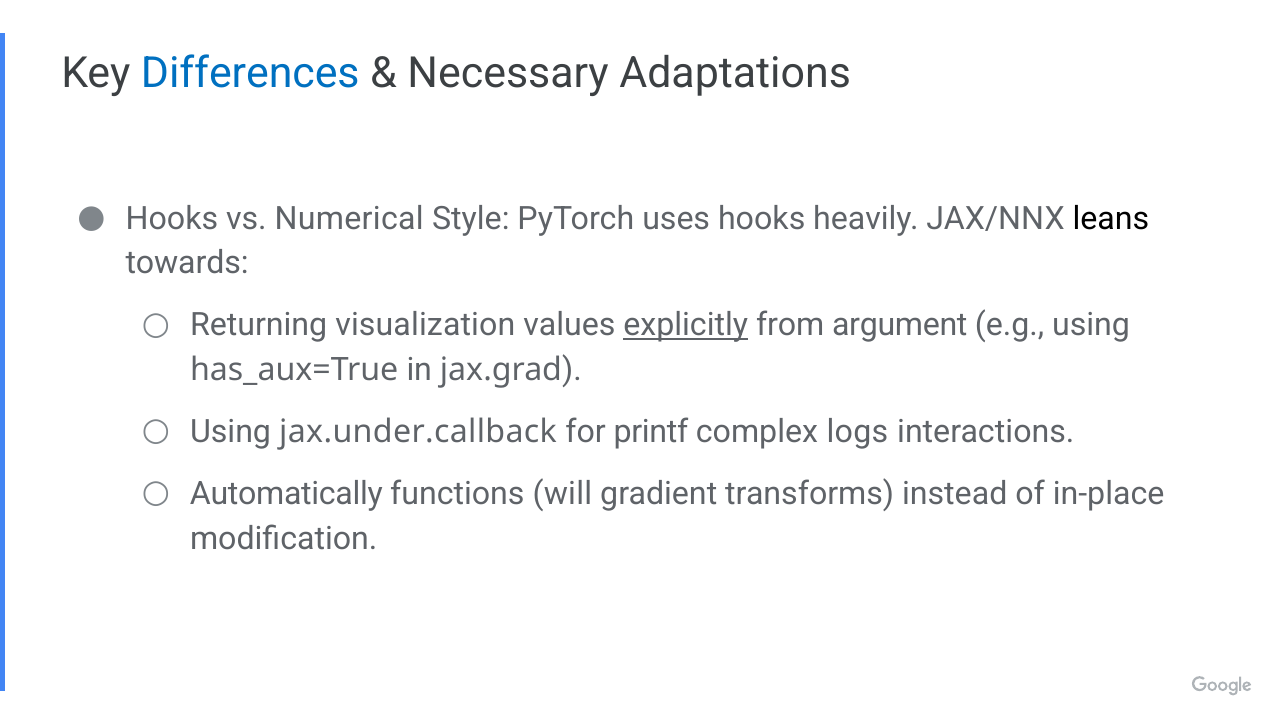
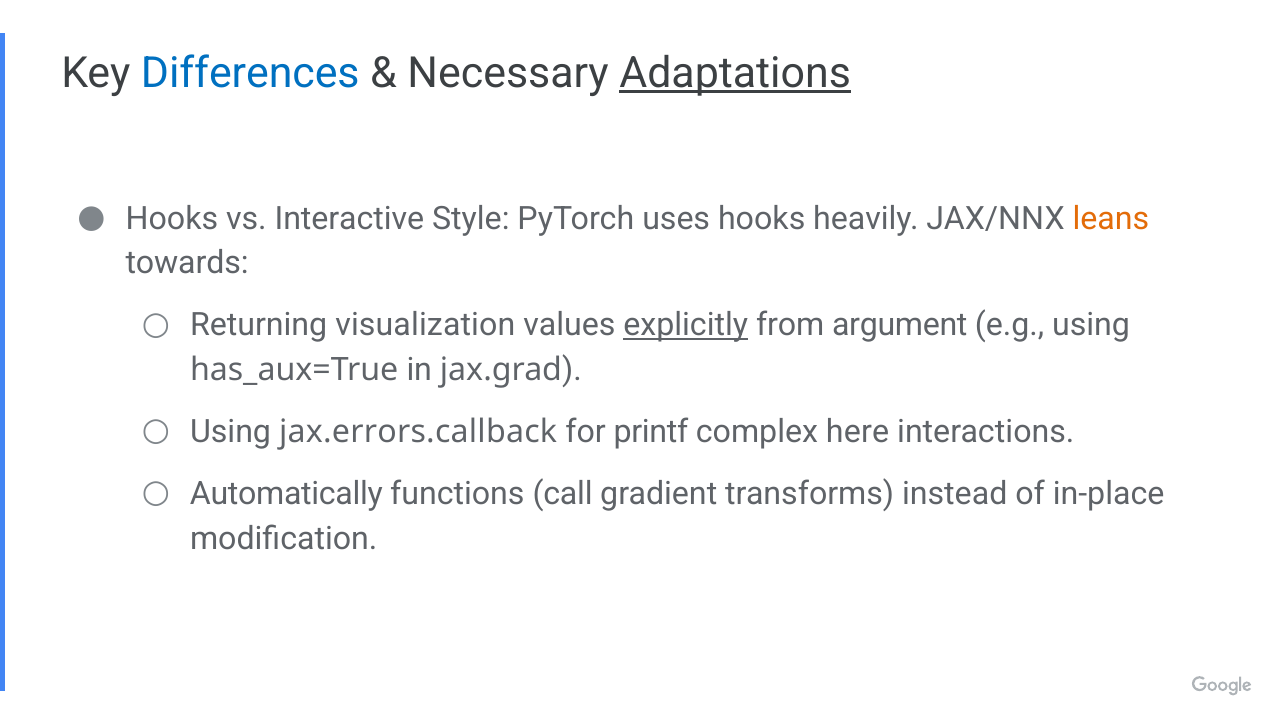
Adaptations underline: none -> present
Numerical: Numerical -> Interactive
leans colour: black -> orange
jax.under.callback: jax.under.callback -> jax.errors.callback
logs: logs -> here
will: will -> call
